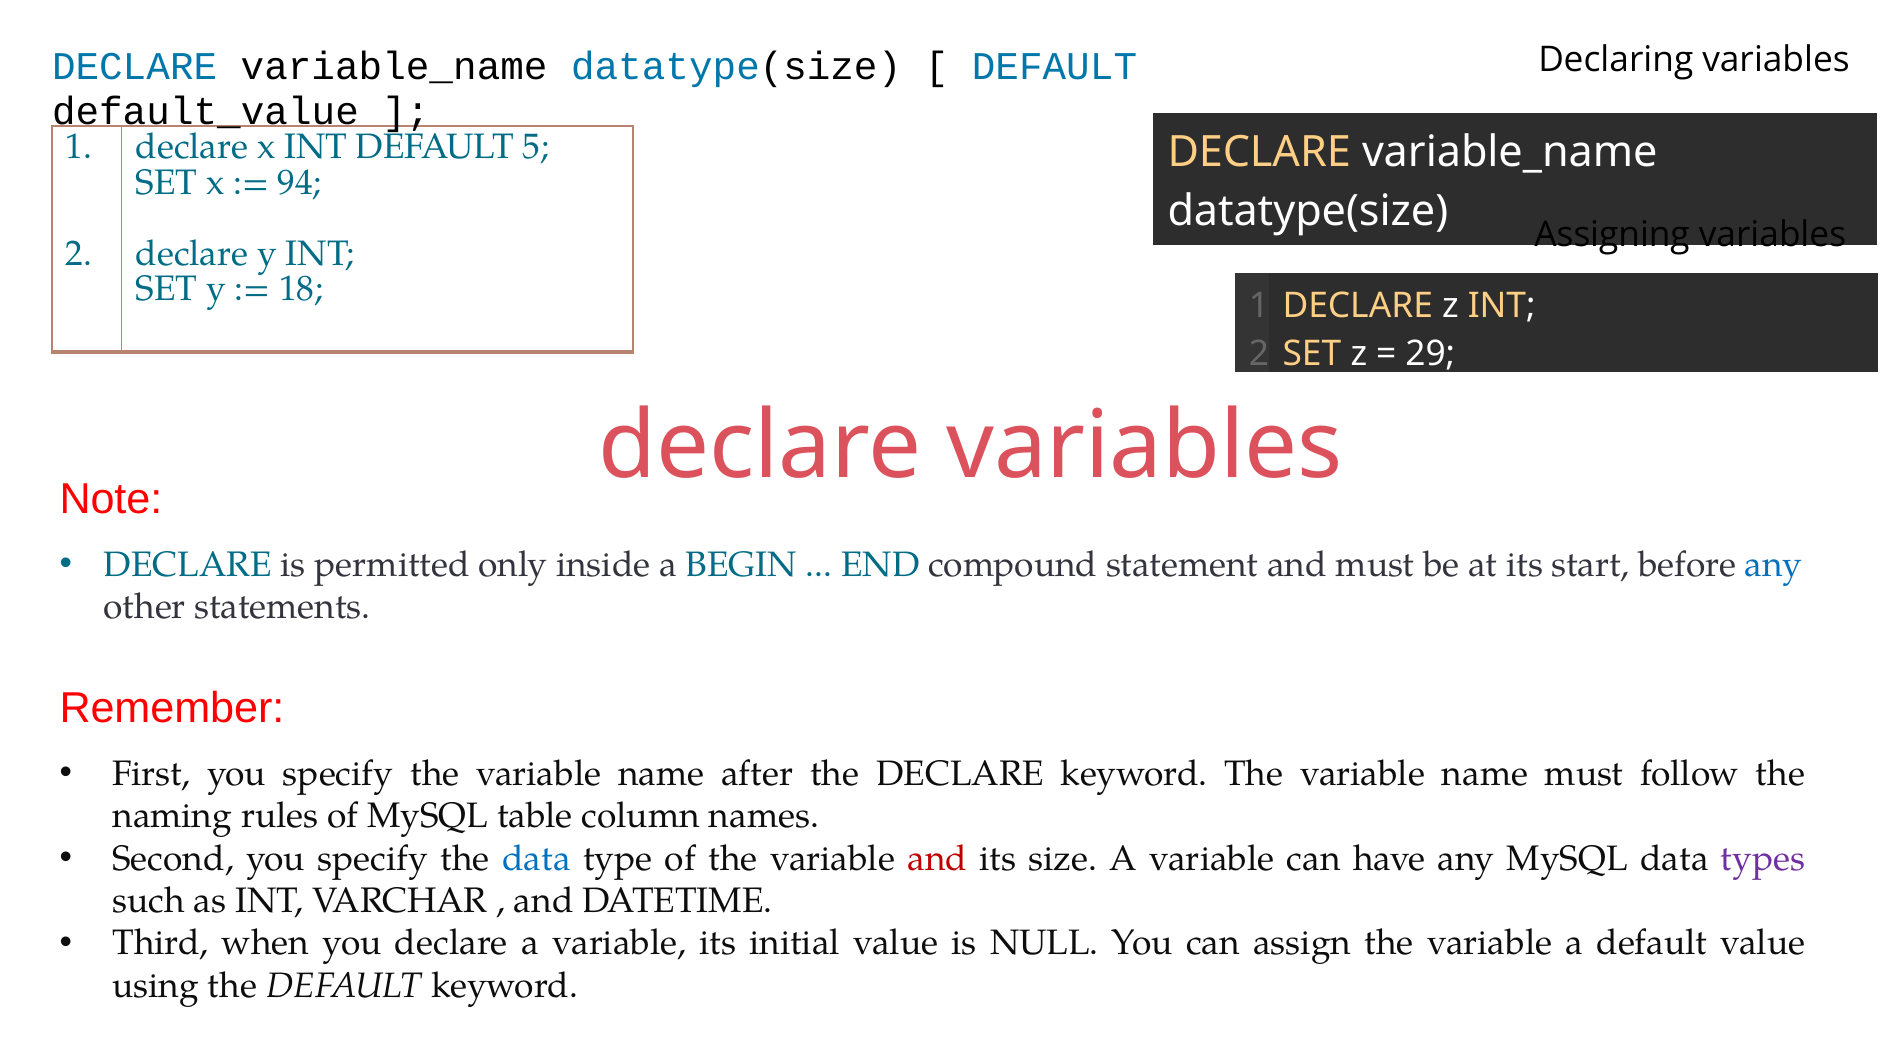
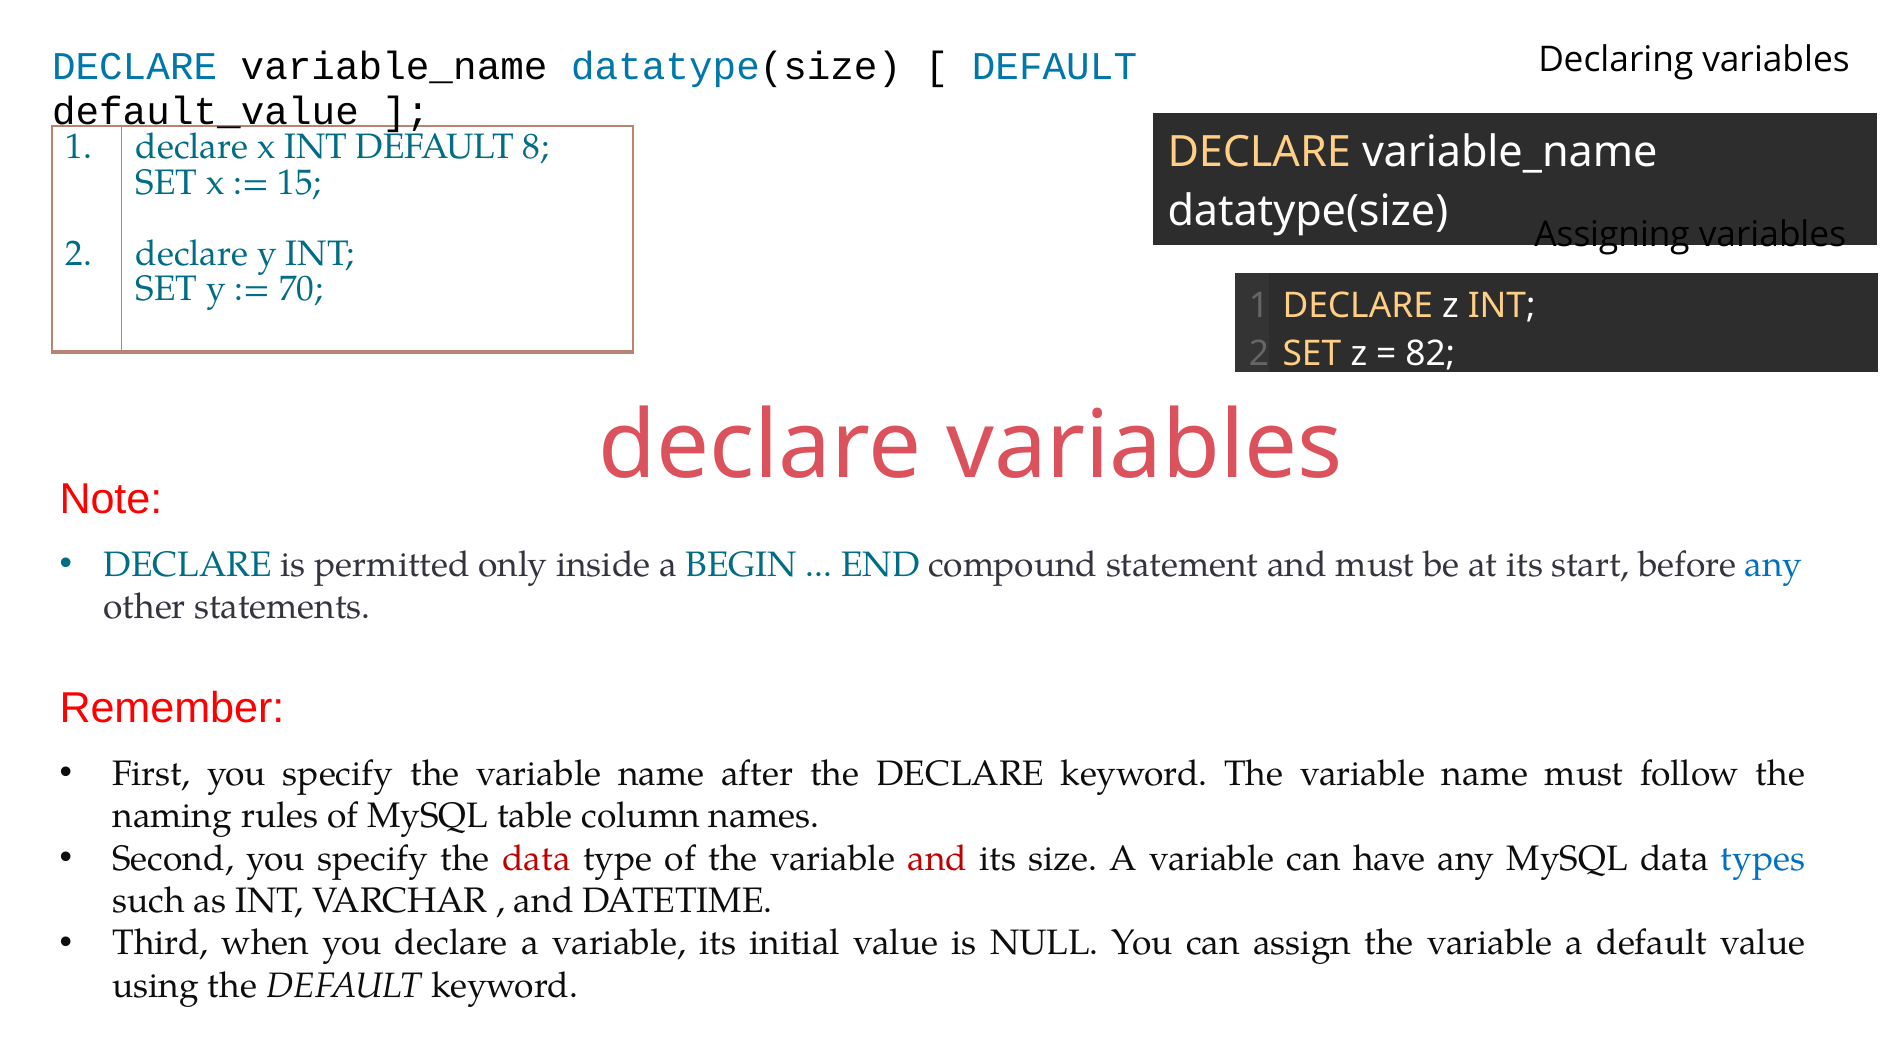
5: 5 -> 8
94: 94 -> 15
18: 18 -> 70
29: 29 -> 82
data at (536, 858) colour: blue -> red
types colour: purple -> blue
